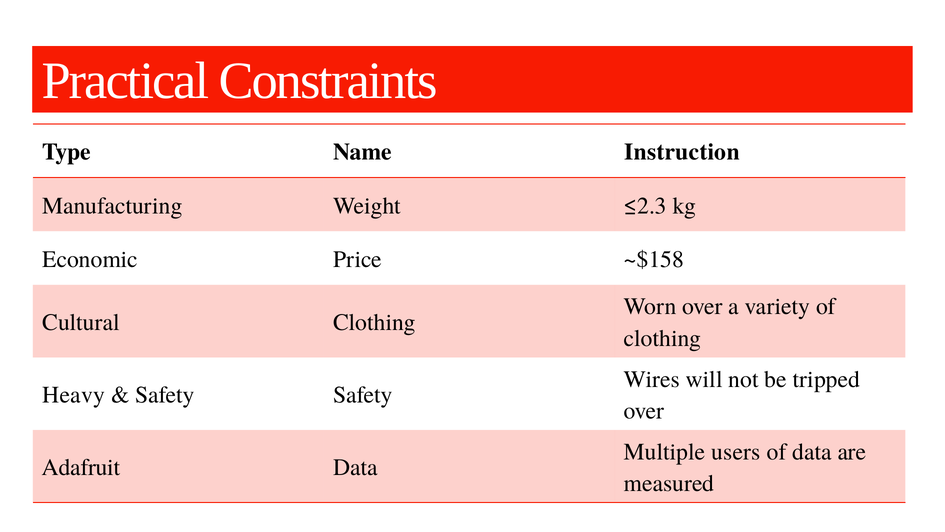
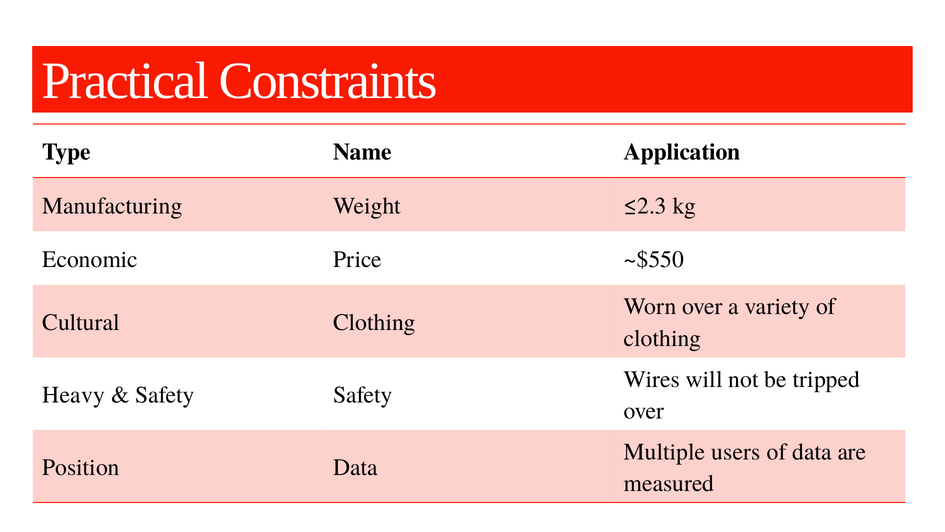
Instruction: Instruction -> Application
~$158: ~$158 -> ~$550
Adafruit: Adafruit -> Position
